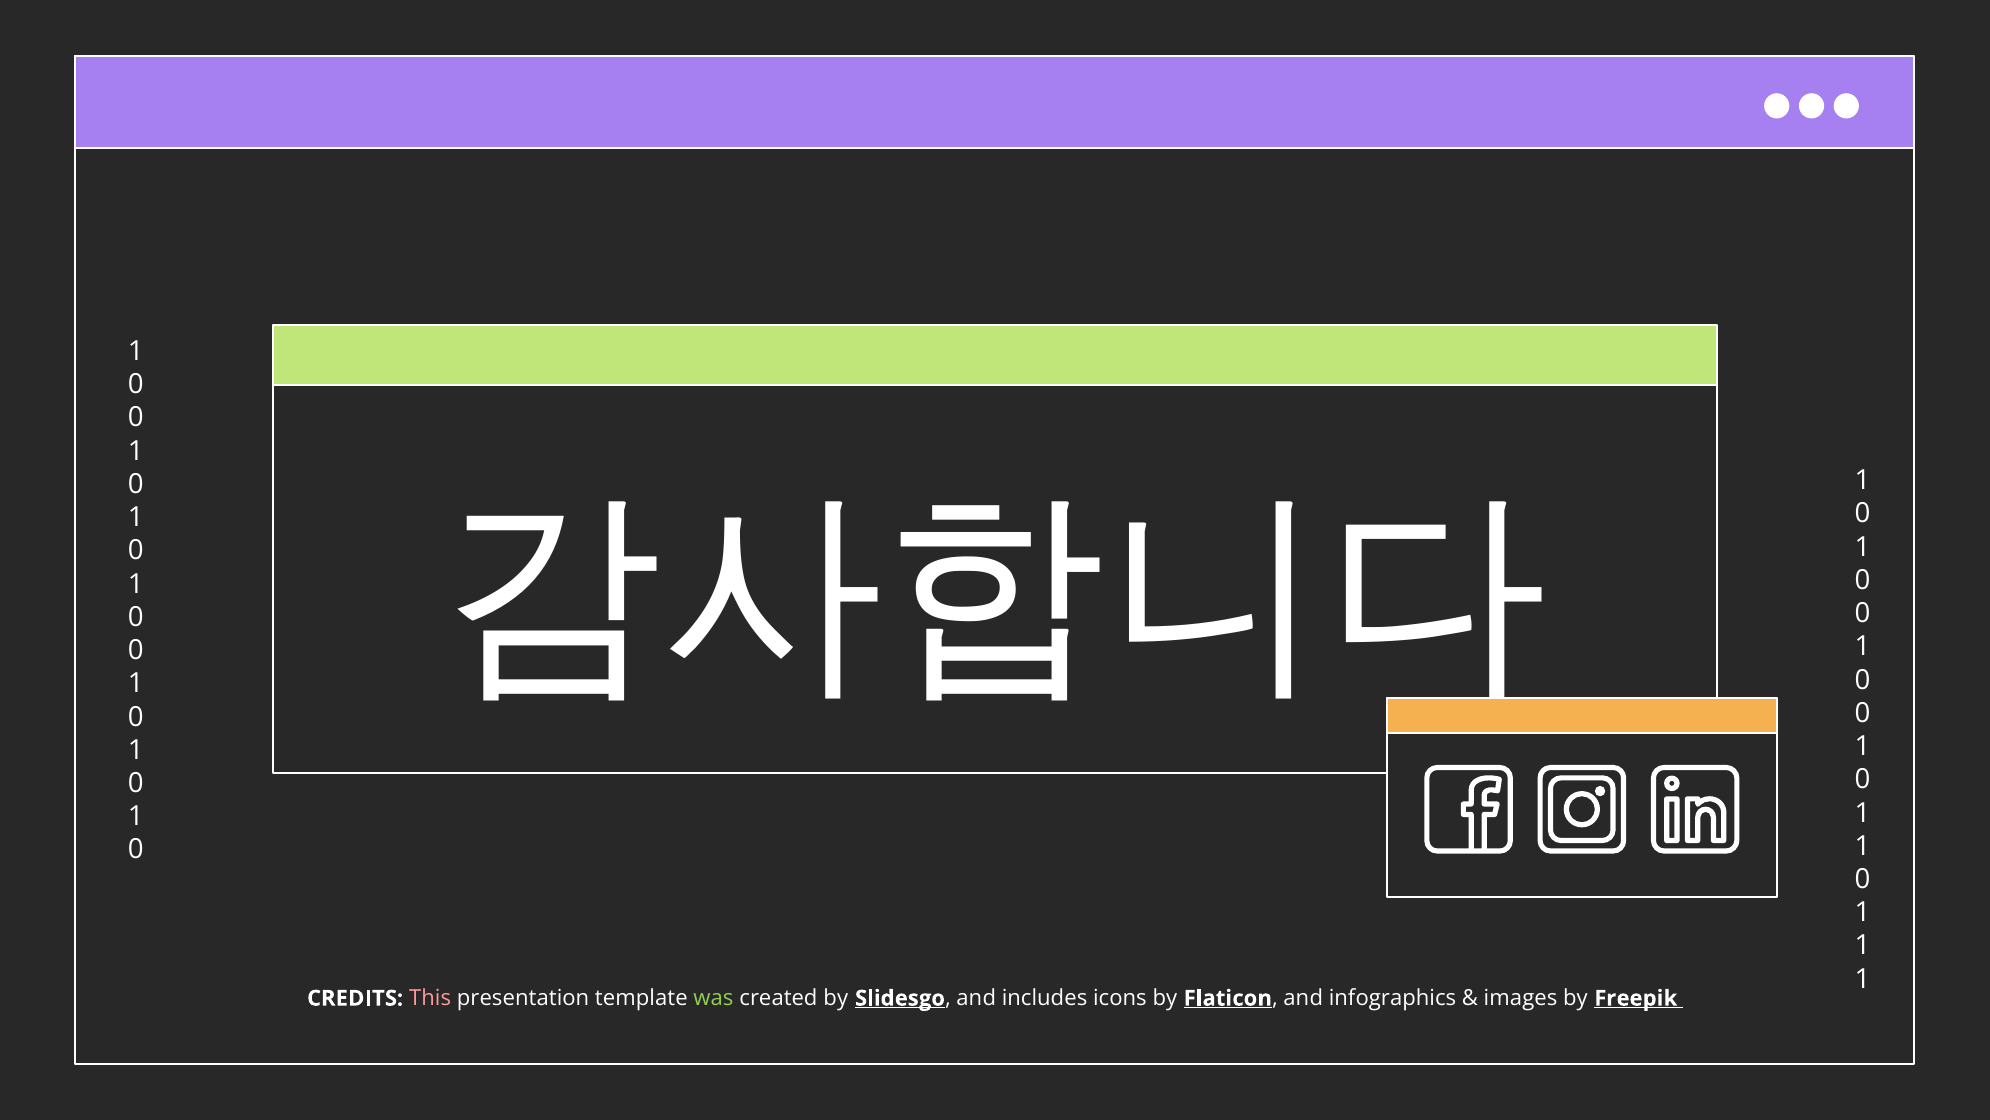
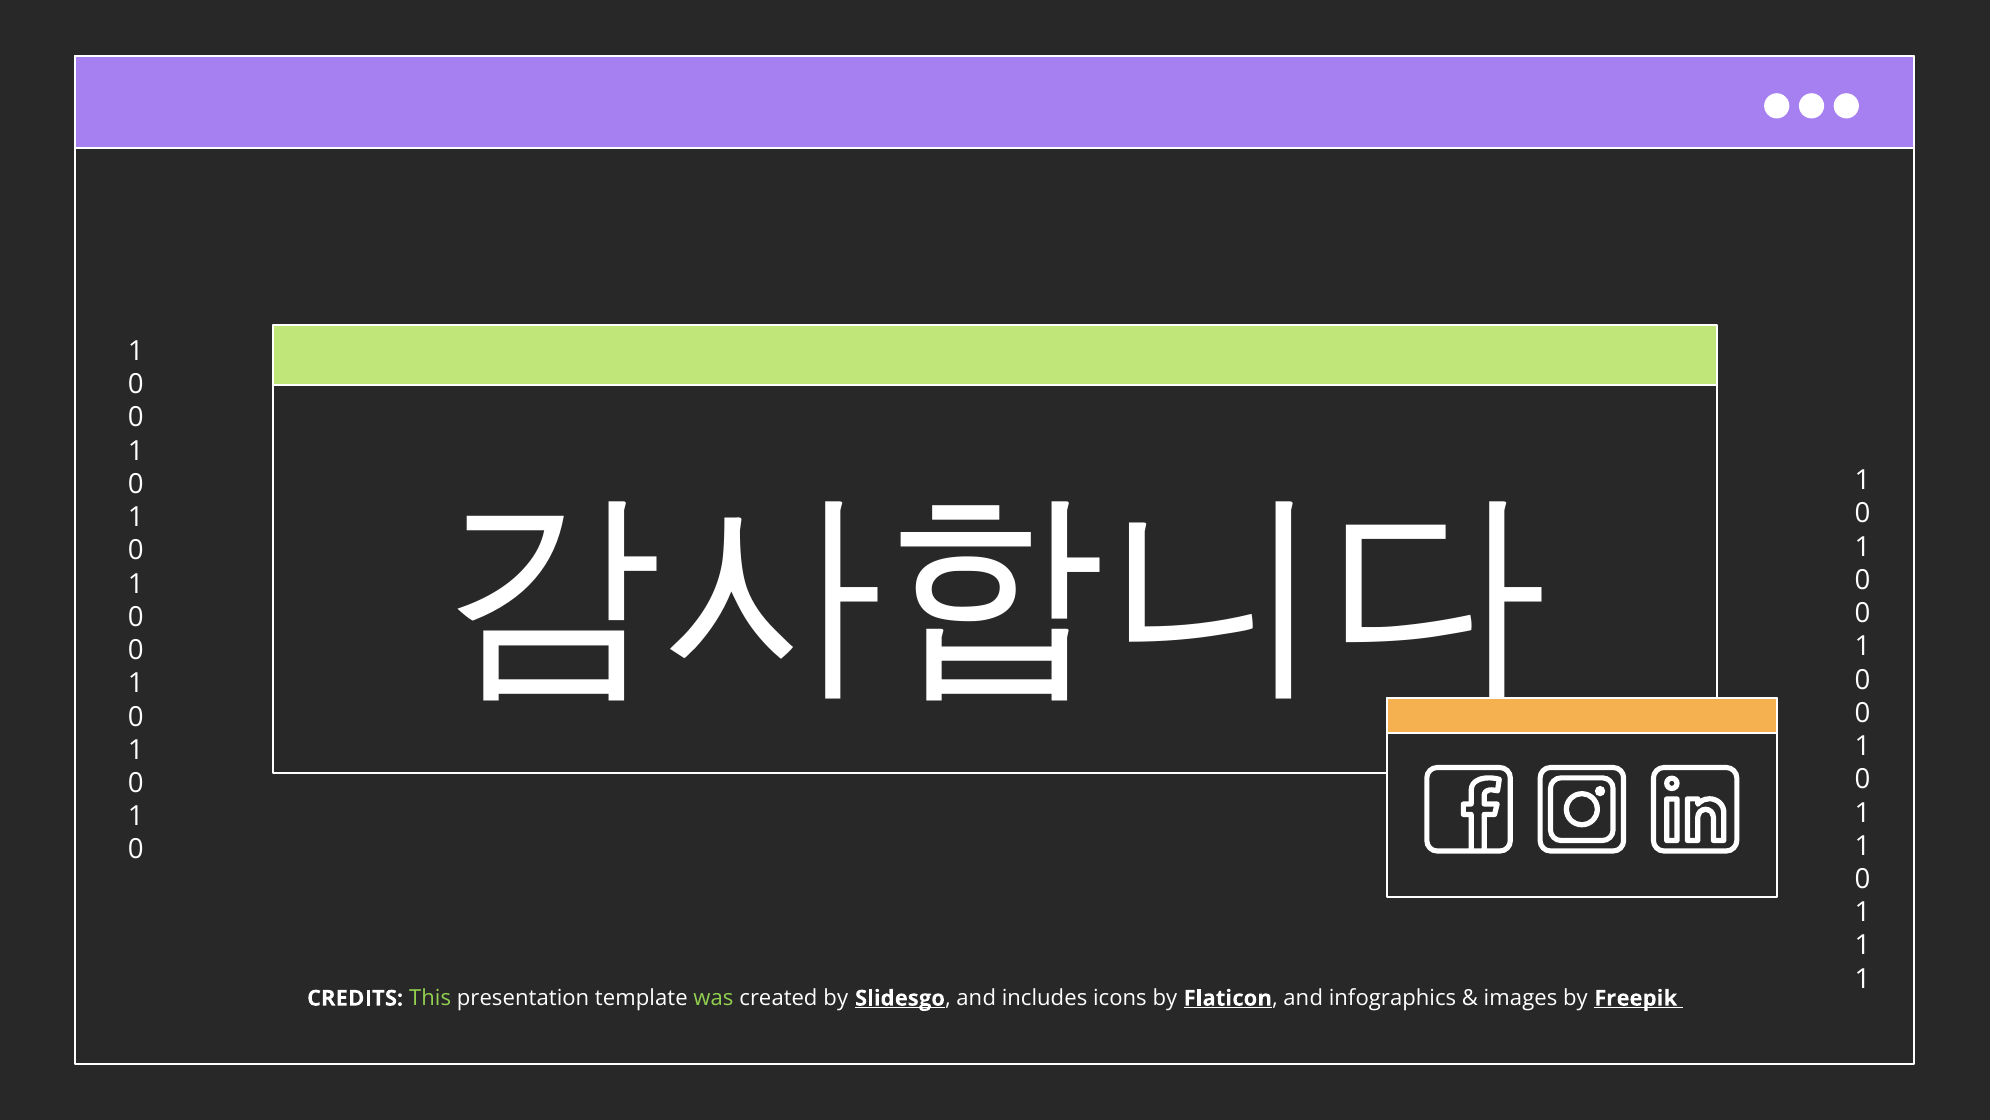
This colour: pink -> light green
